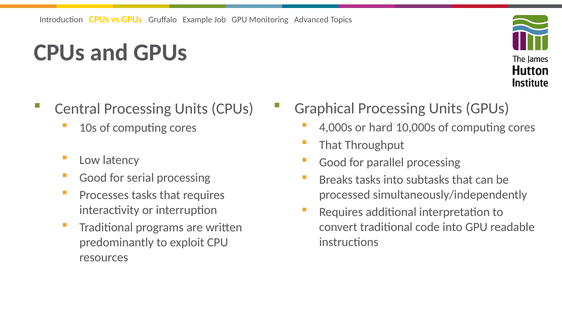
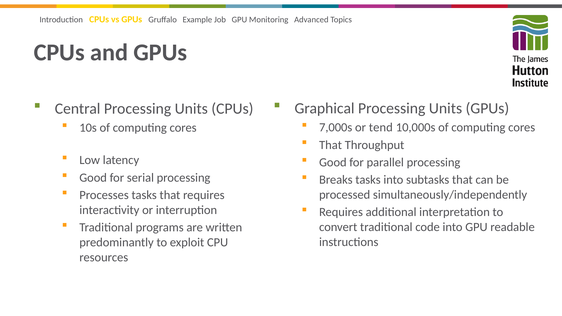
4,000s: 4,000s -> 7,000s
hard: hard -> tend
